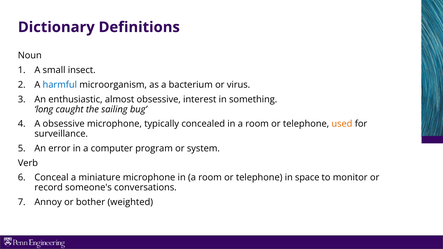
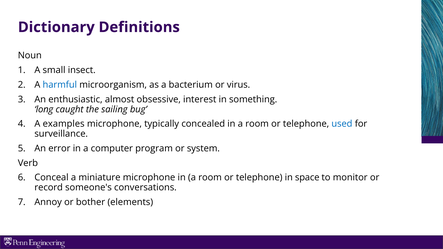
A obsessive: obsessive -> examples
used colour: orange -> blue
weighted: weighted -> elements
